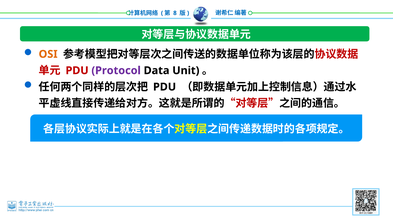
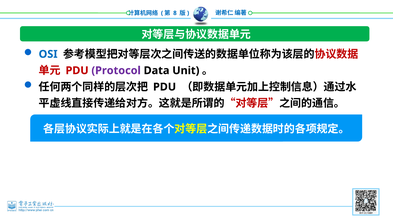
OSI colour: orange -> blue
